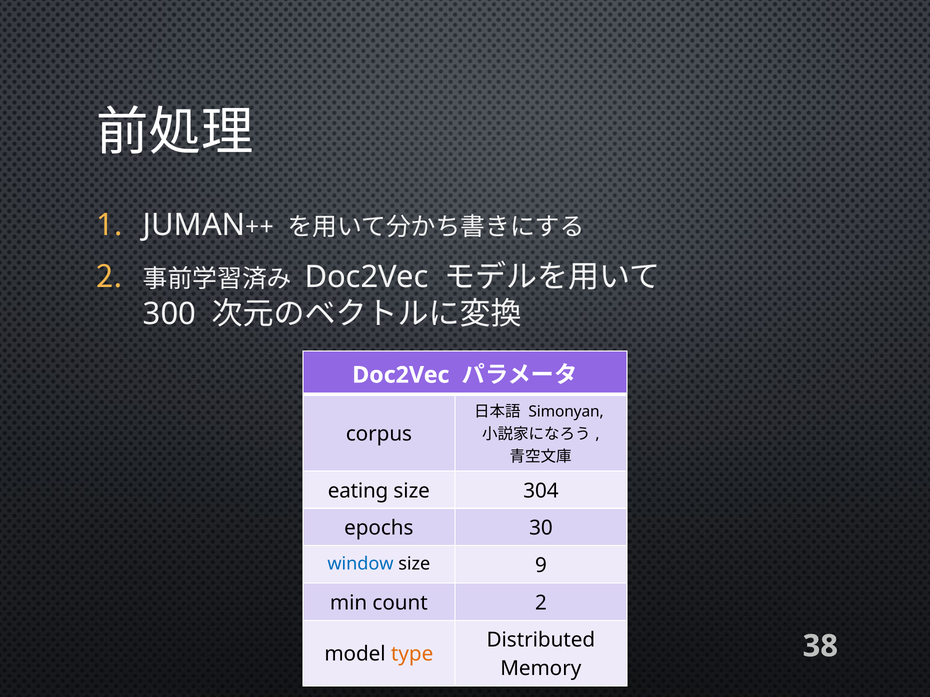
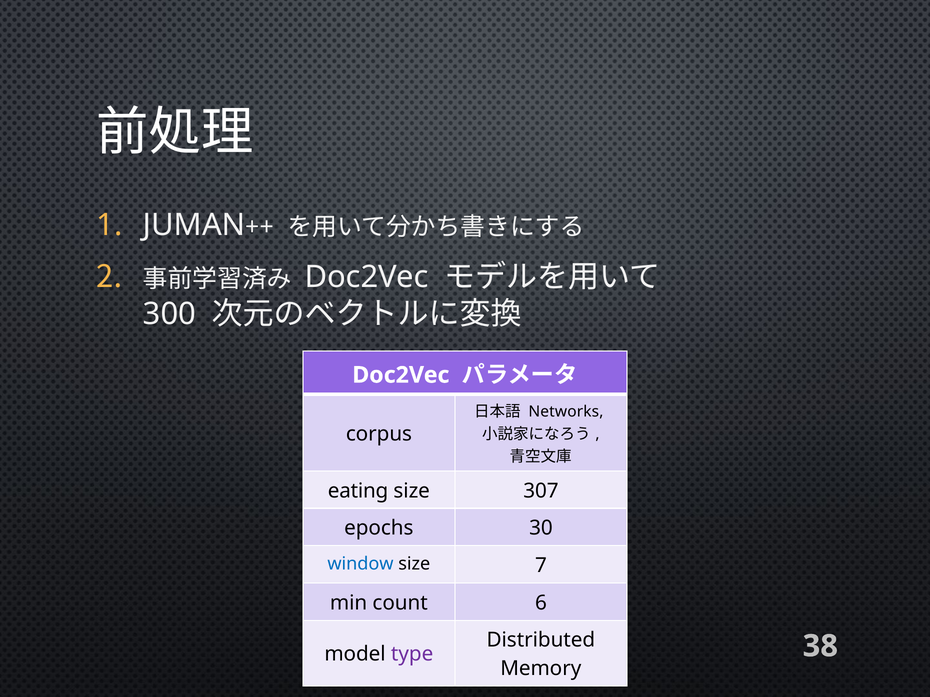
Simonyan: Simonyan -> Networks
304: 304 -> 307
9: 9 -> 7
count 2: 2 -> 6
type colour: orange -> purple
